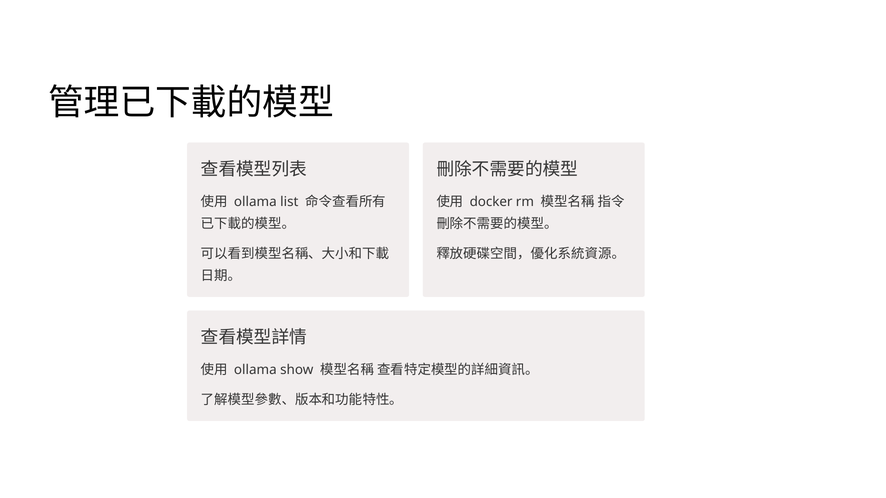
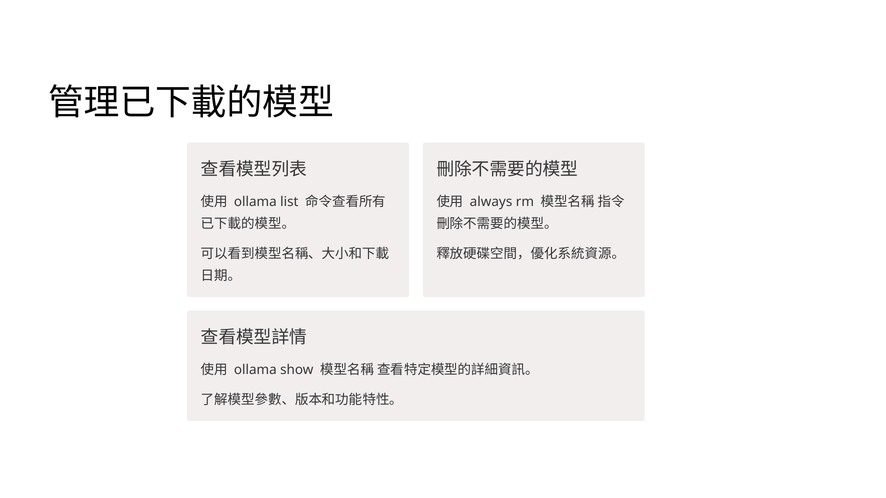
docker: docker -> always
